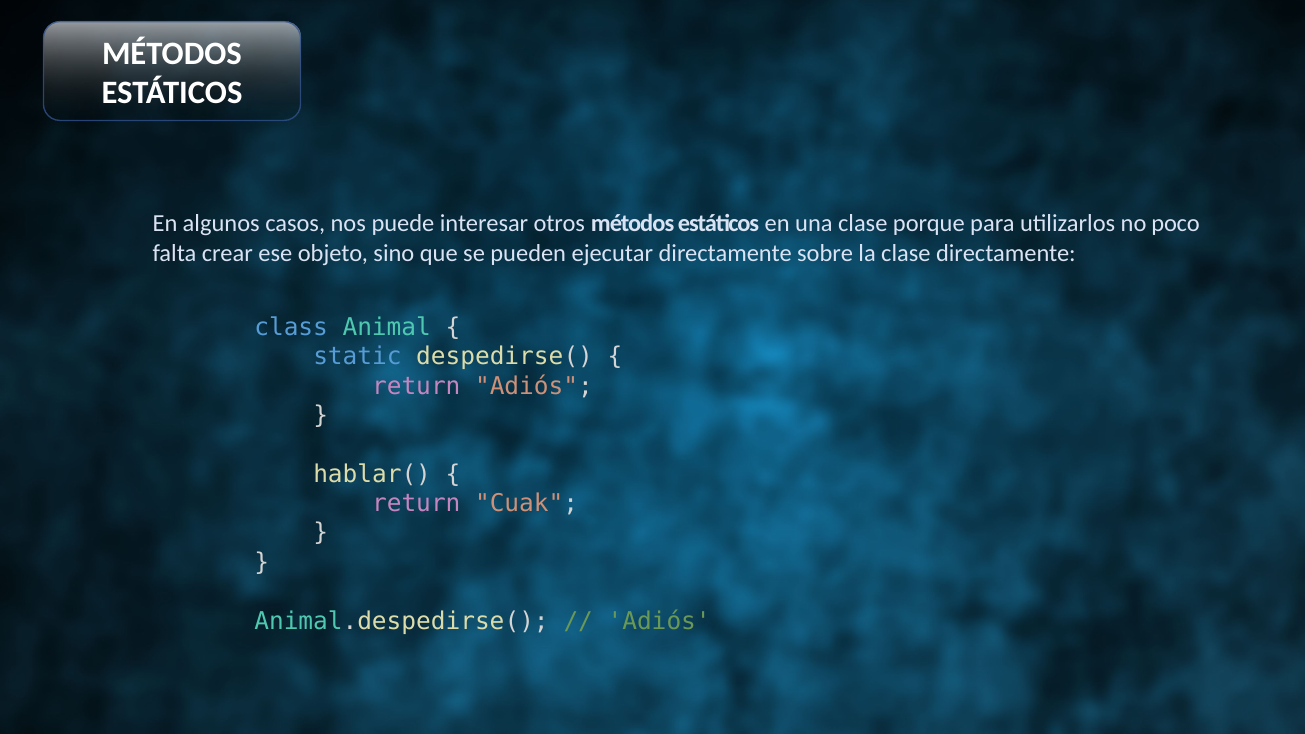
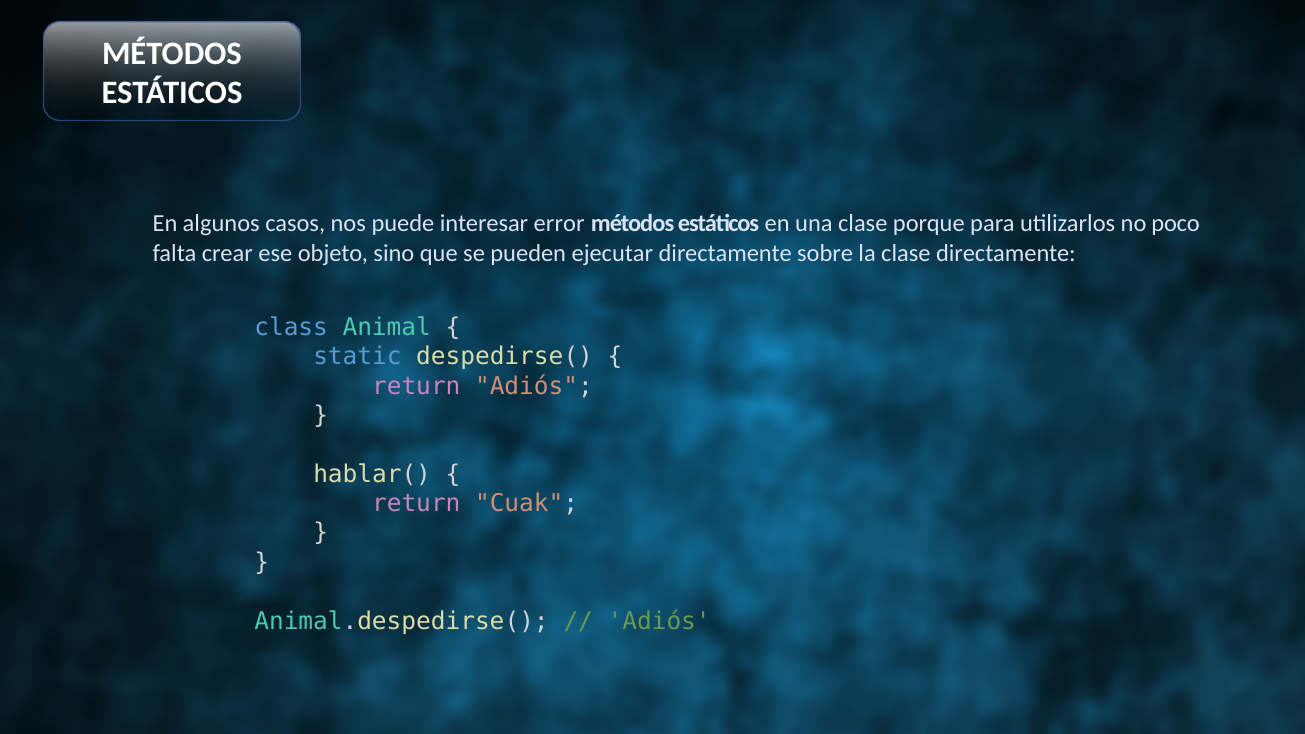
otros: otros -> error
